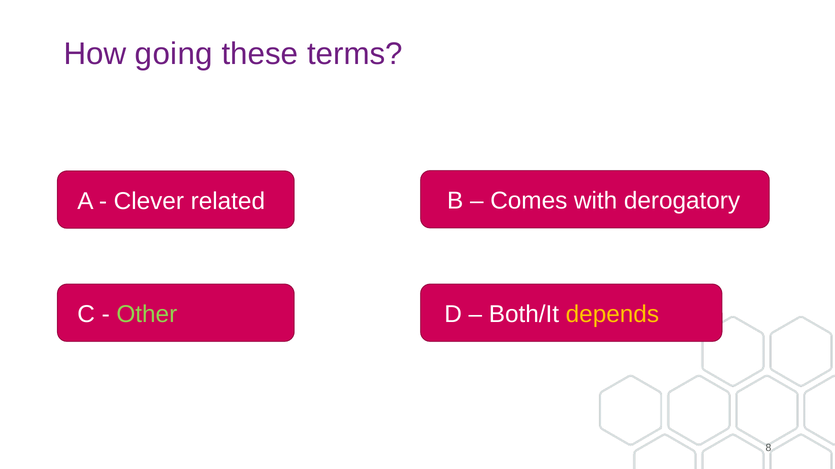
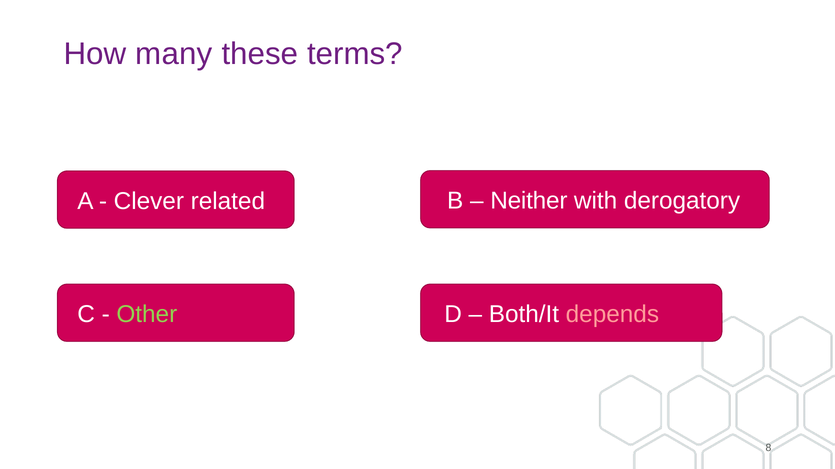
going: going -> many
Comes: Comes -> Neither
depends colour: yellow -> pink
